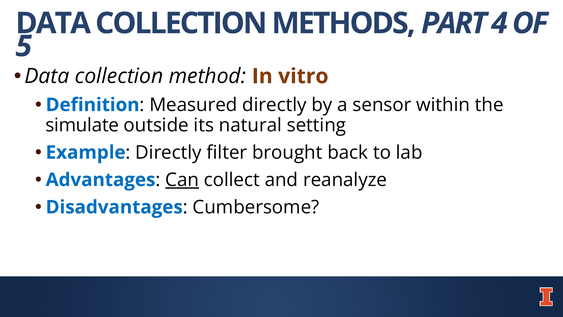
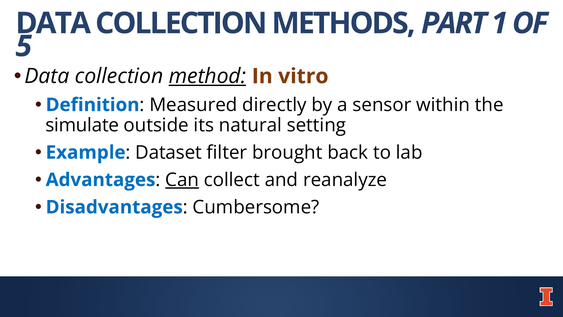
4: 4 -> 1
method underline: none -> present
Example Directly: Directly -> Dataset
